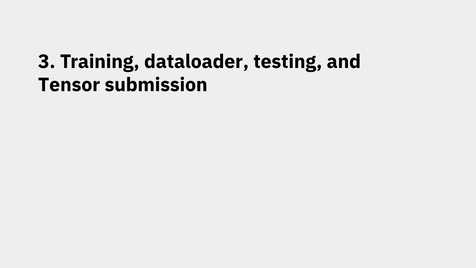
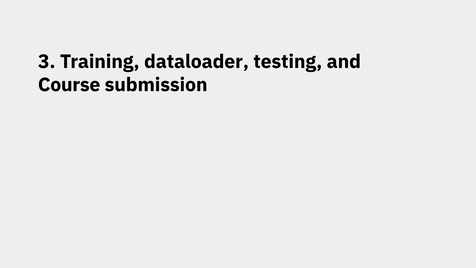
Tensor: Tensor -> Course
